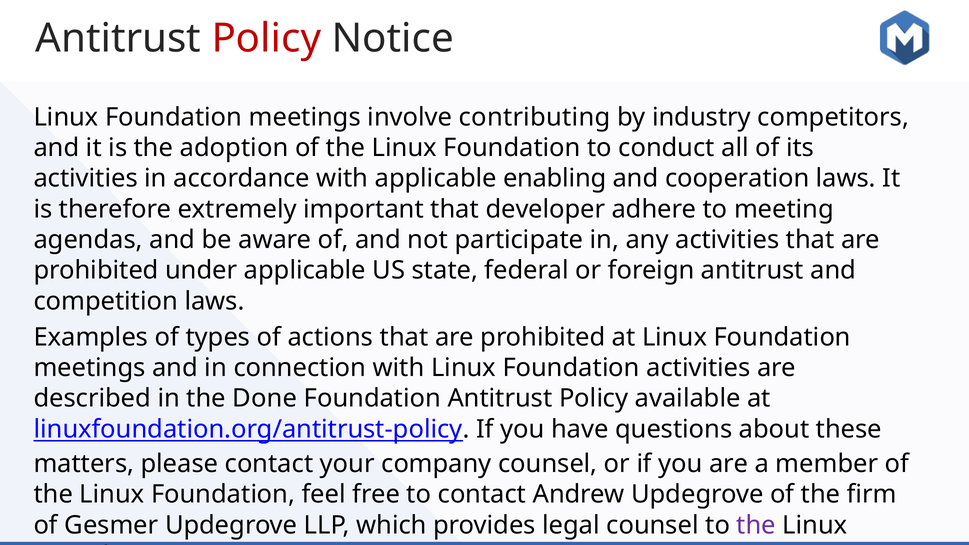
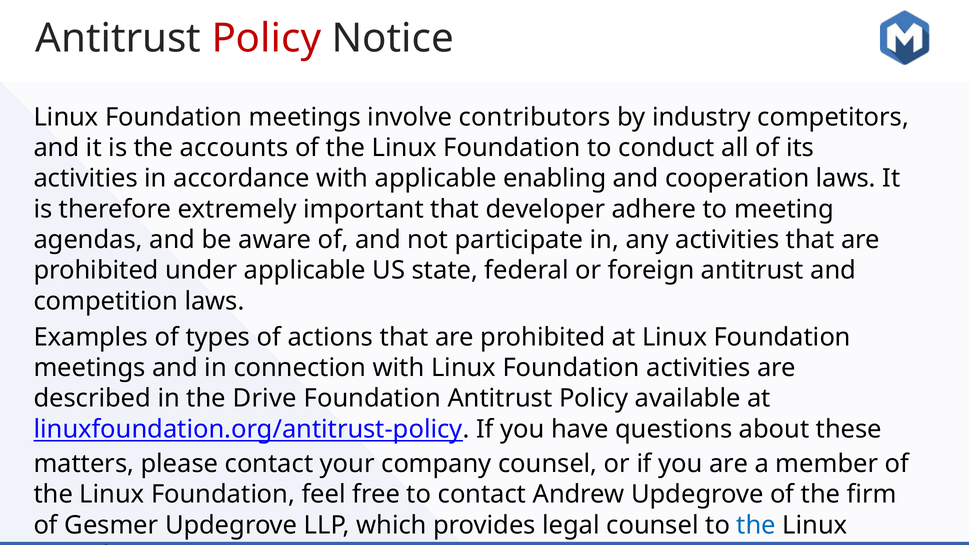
contributing: contributing -> contributors
adoption: adoption -> accounts
Done: Done -> Drive
the at (756, 525) colour: purple -> blue
